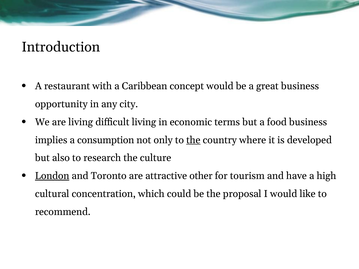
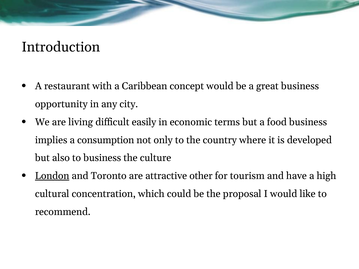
difficult living: living -> easily
the at (193, 140) underline: present -> none
to research: research -> business
